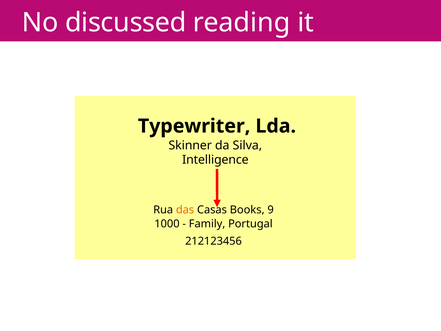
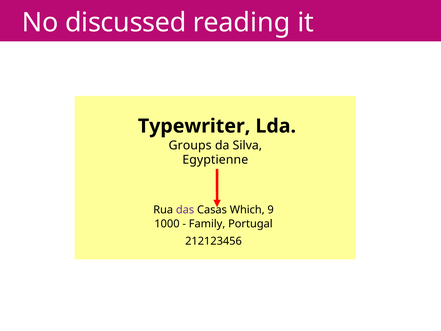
Skinner: Skinner -> Groups
Intelligence: Intelligence -> Egyptienne
das colour: orange -> purple
Books: Books -> Which
